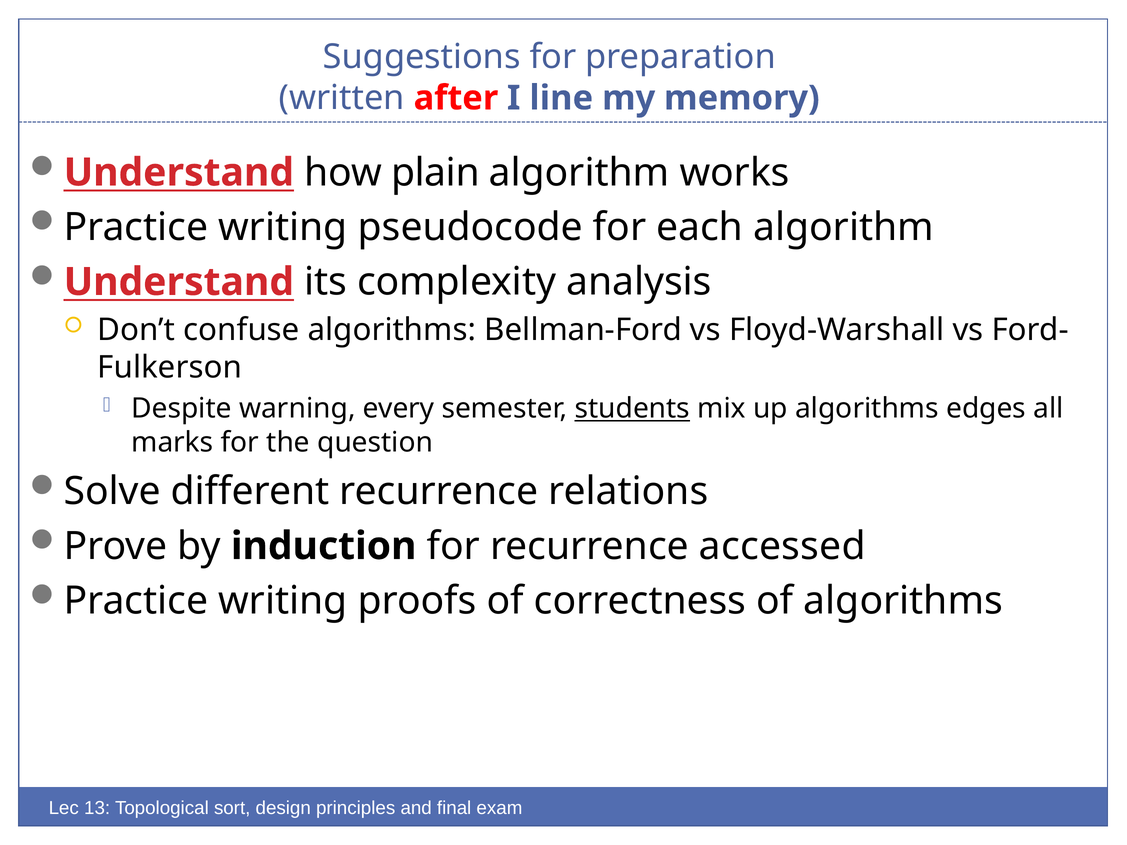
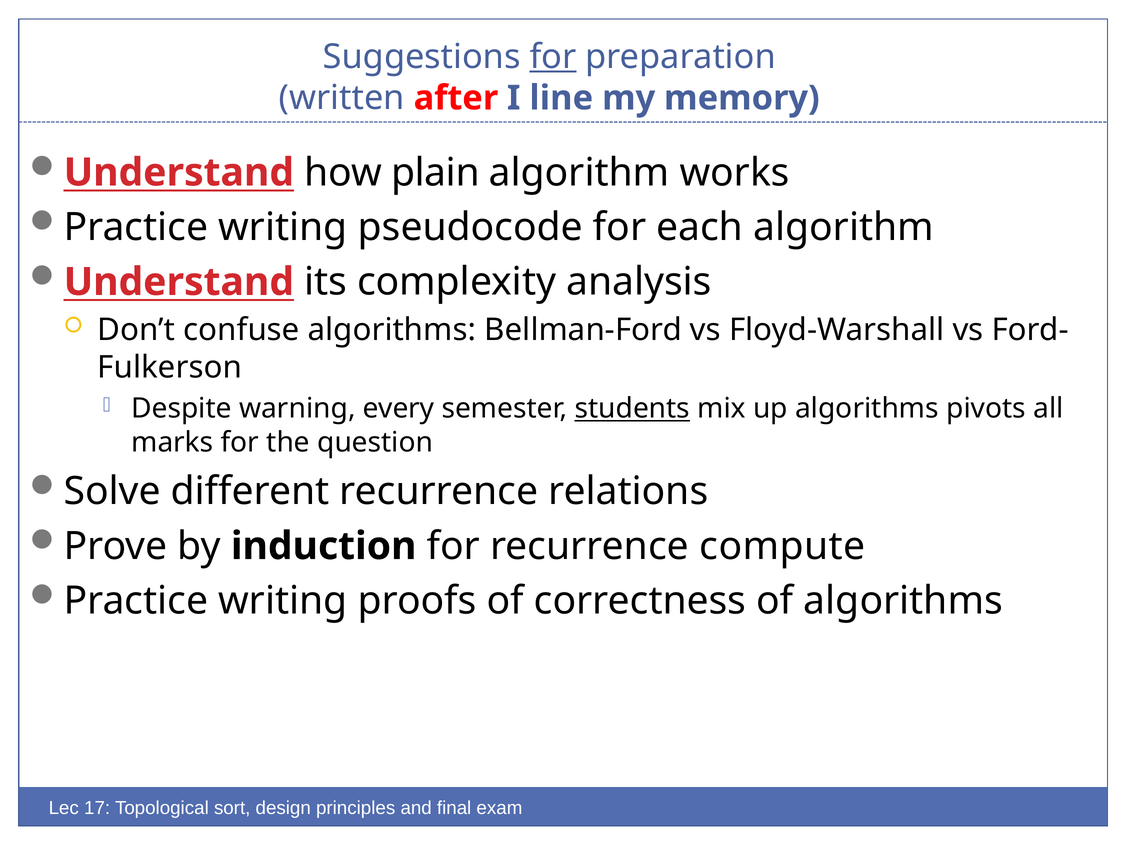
for at (553, 57) underline: none -> present
edges: edges -> pivots
accessed: accessed -> compute
13: 13 -> 17
